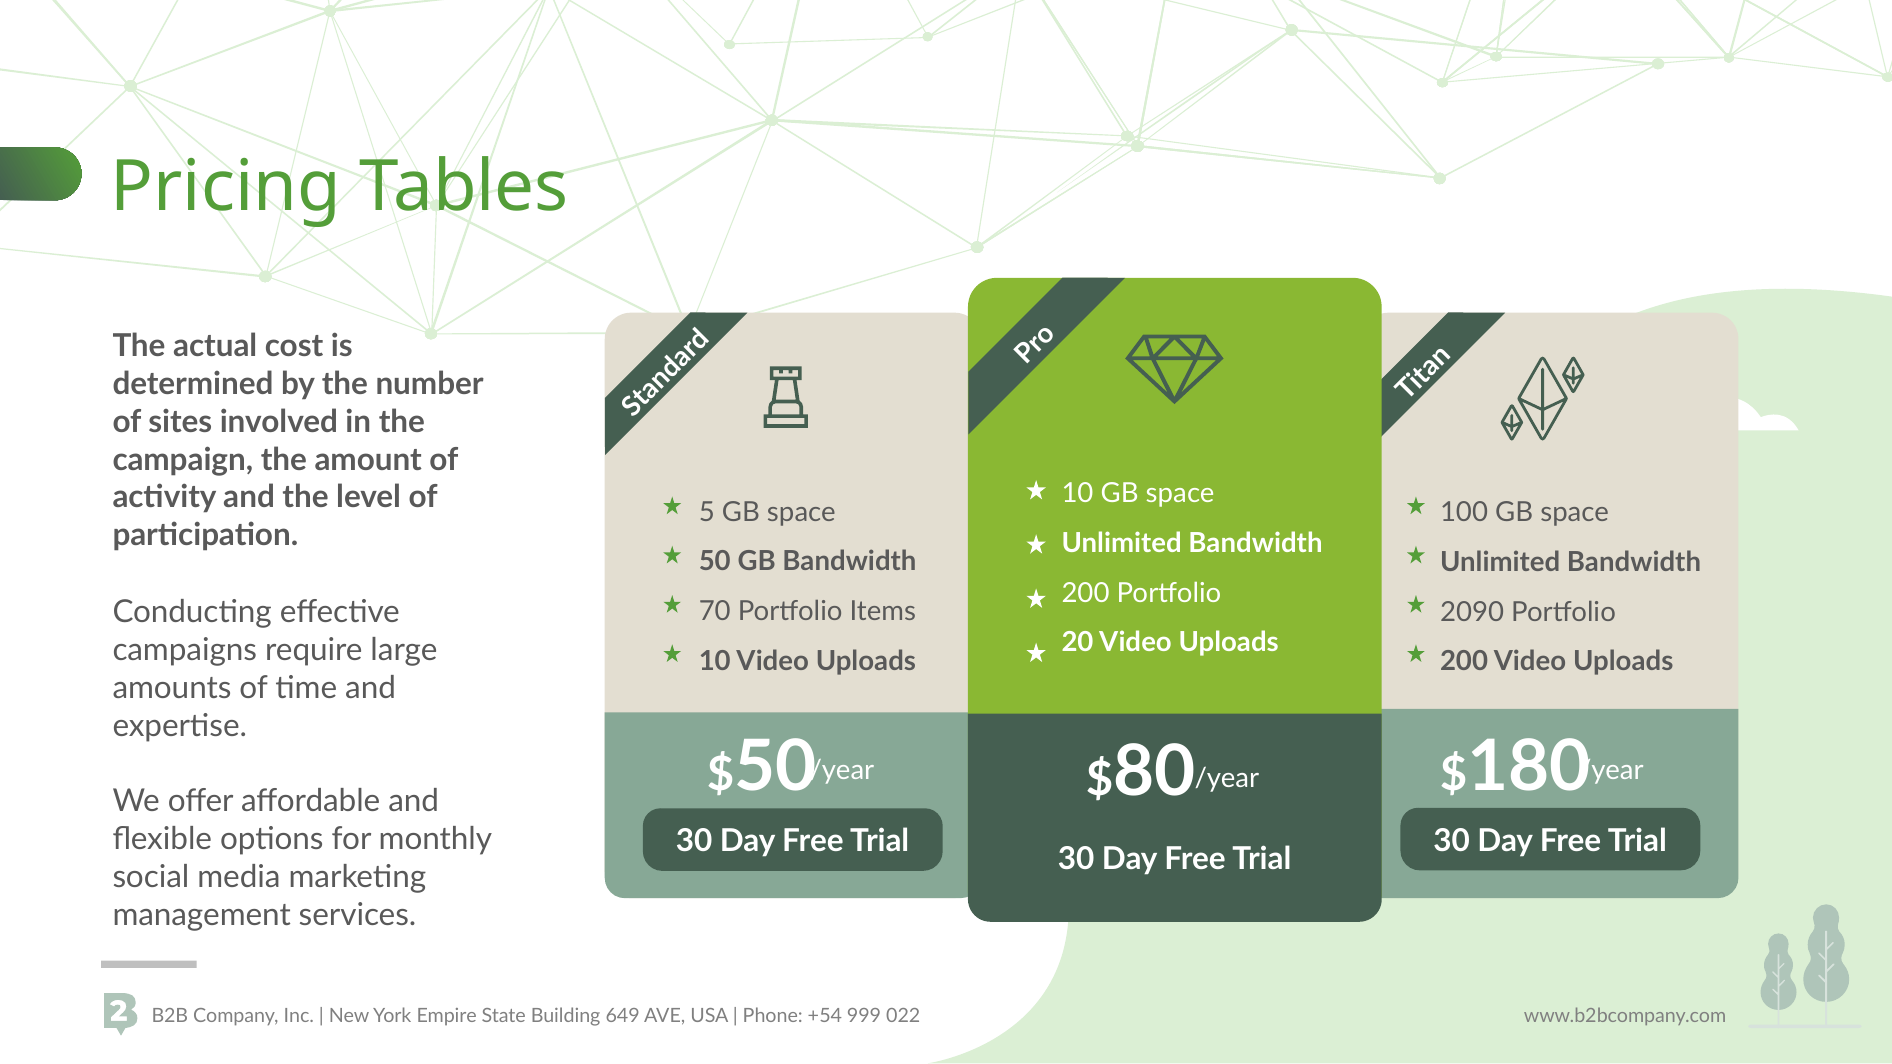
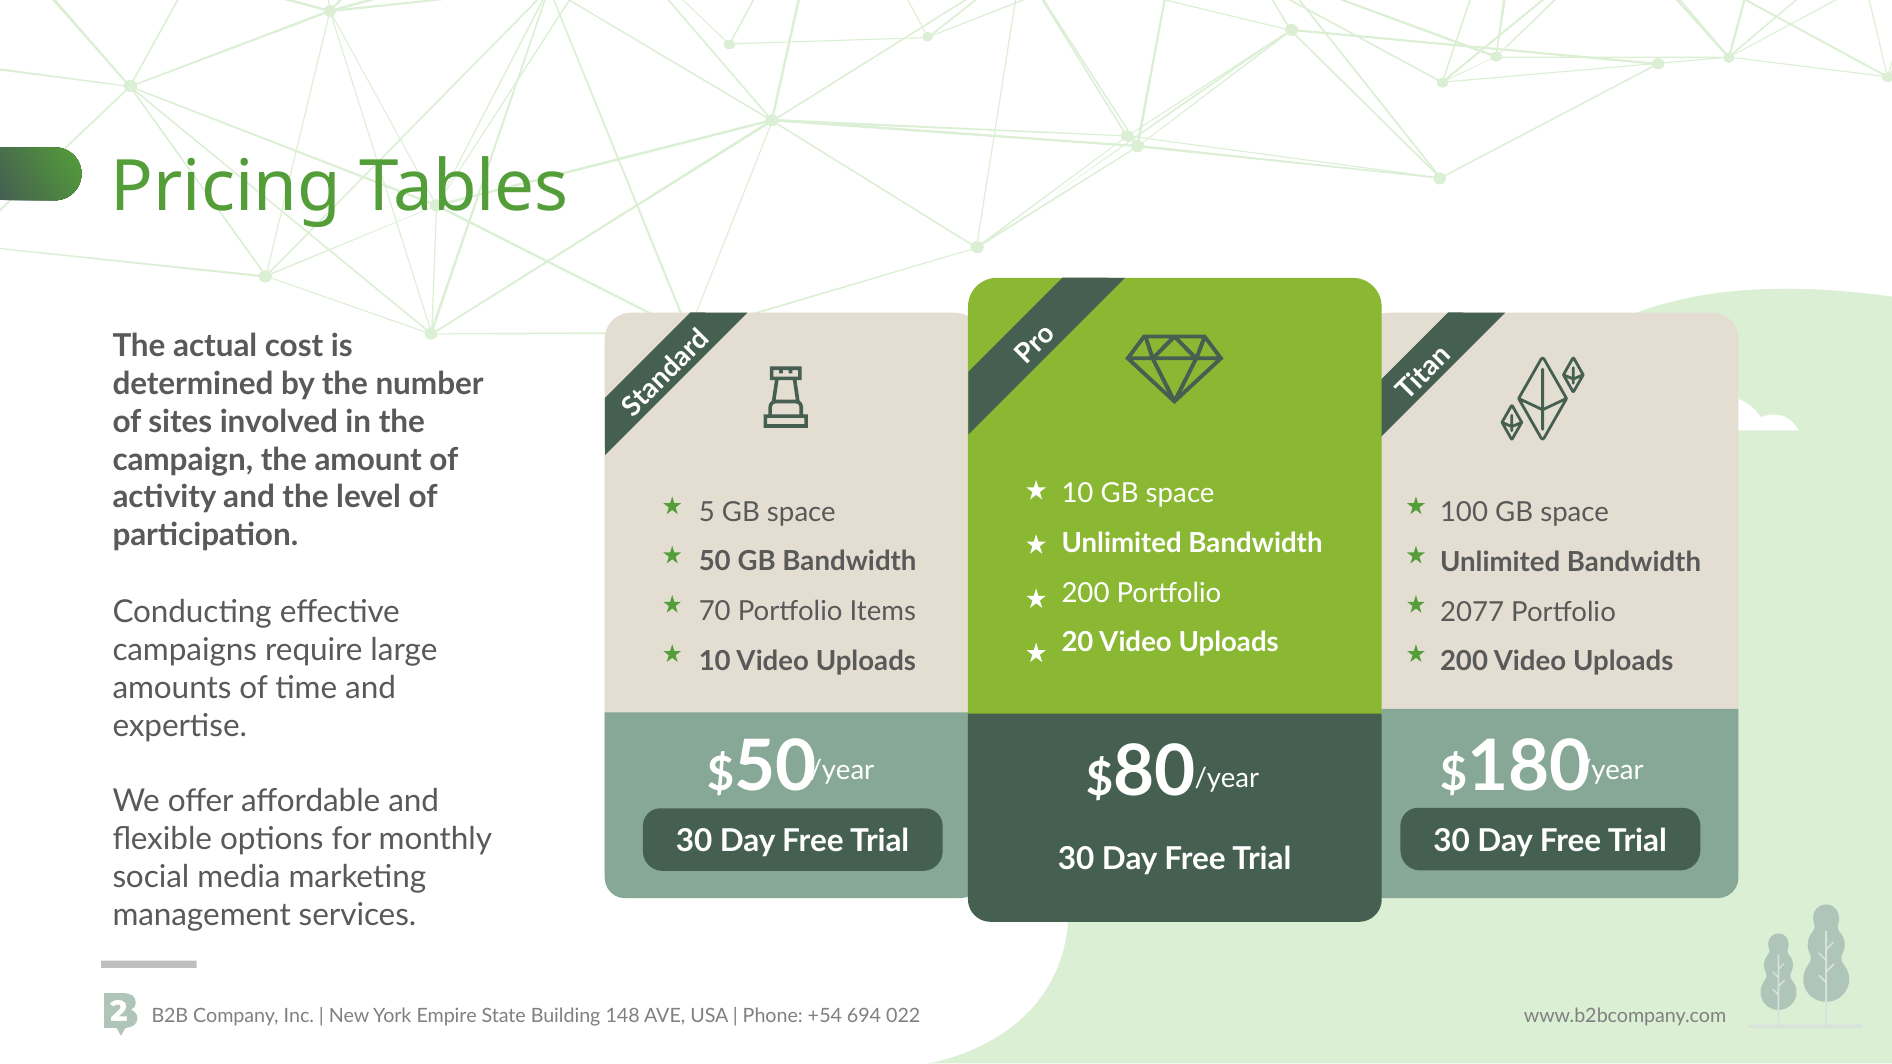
2090: 2090 -> 2077
649: 649 -> 148
999: 999 -> 694
